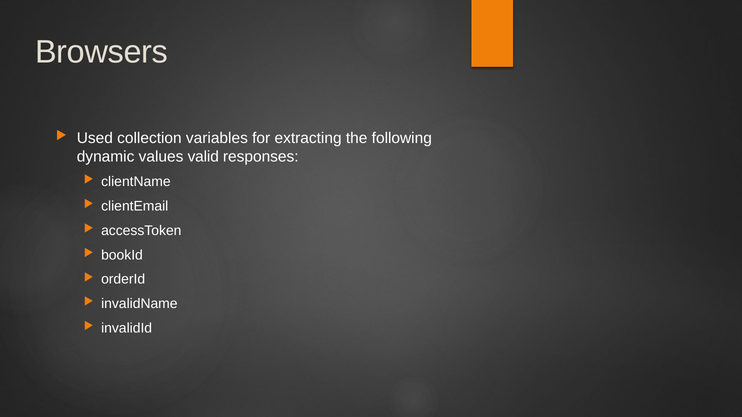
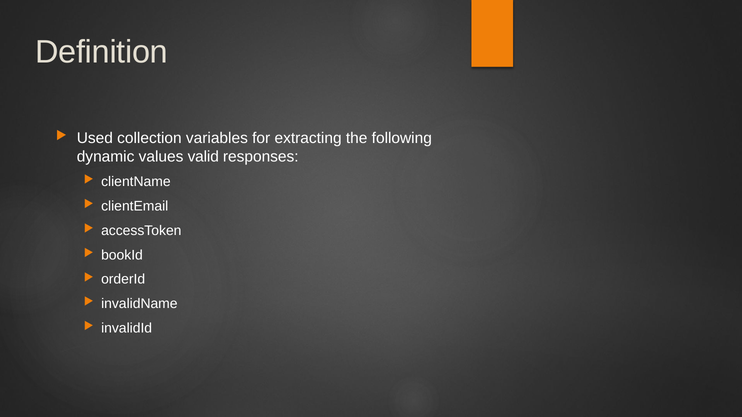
Browsers: Browsers -> Definition
